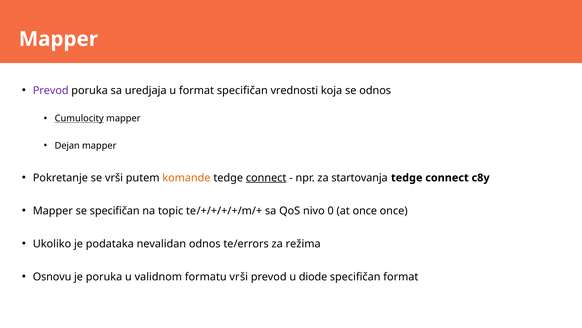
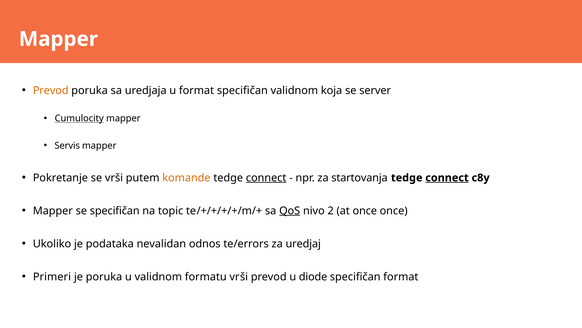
Prevod at (51, 90) colour: purple -> orange
specifičan vrednosti: vrednosti -> validnom
se odnos: odnos -> server
Dejan: Dejan -> Servis
connect at (447, 177) underline: none -> present
QoS underline: none -> present
0: 0 -> 2
režima: režima -> uredjaj
Osnovu: Osnovu -> Primeri
